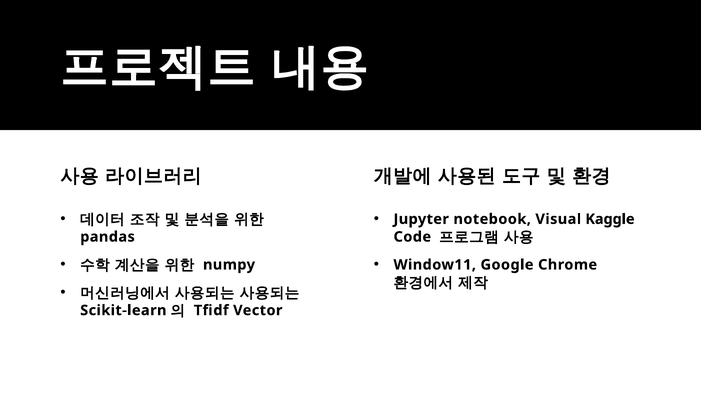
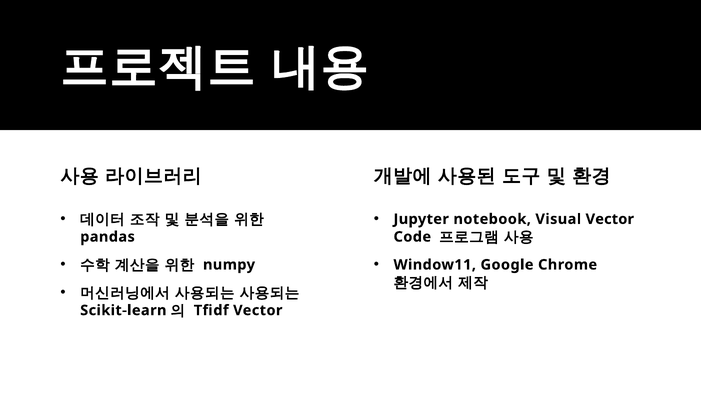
Visual Kaggle: Kaggle -> Vector
